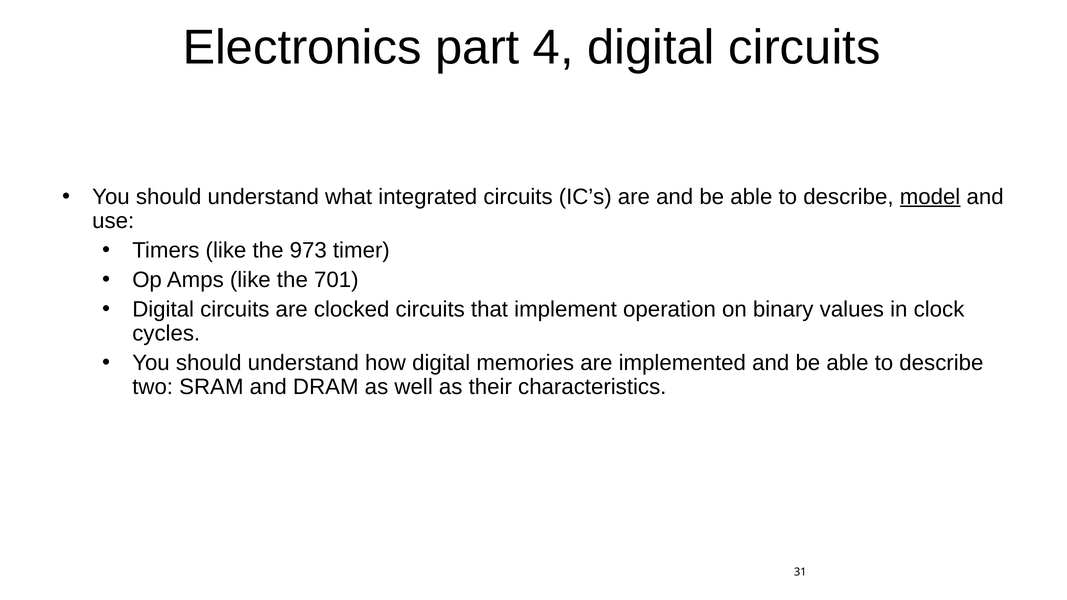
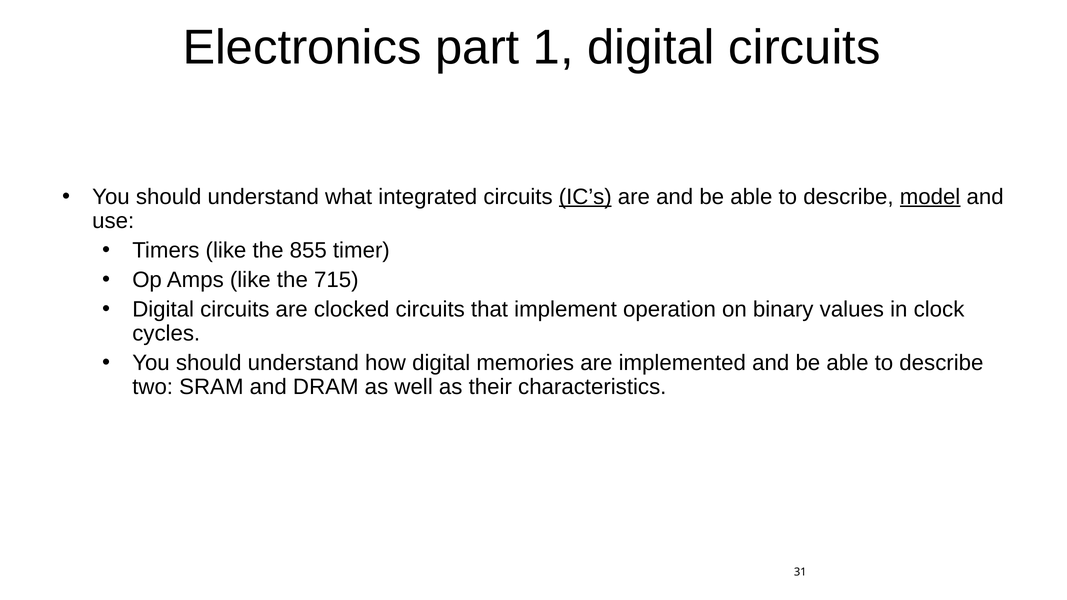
4: 4 -> 1
IC’s underline: none -> present
973: 973 -> 855
701: 701 -> 715
